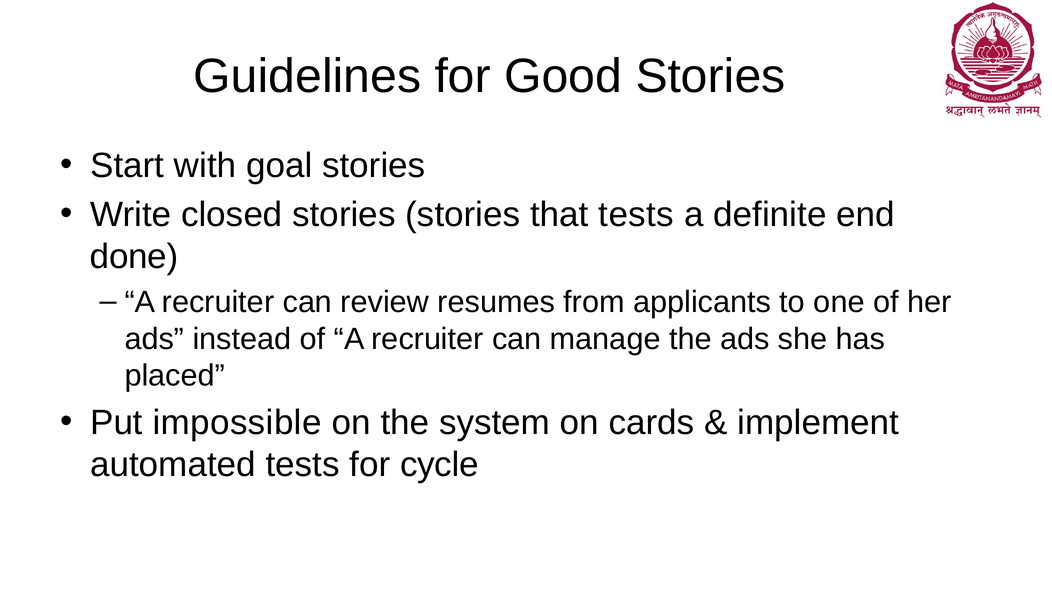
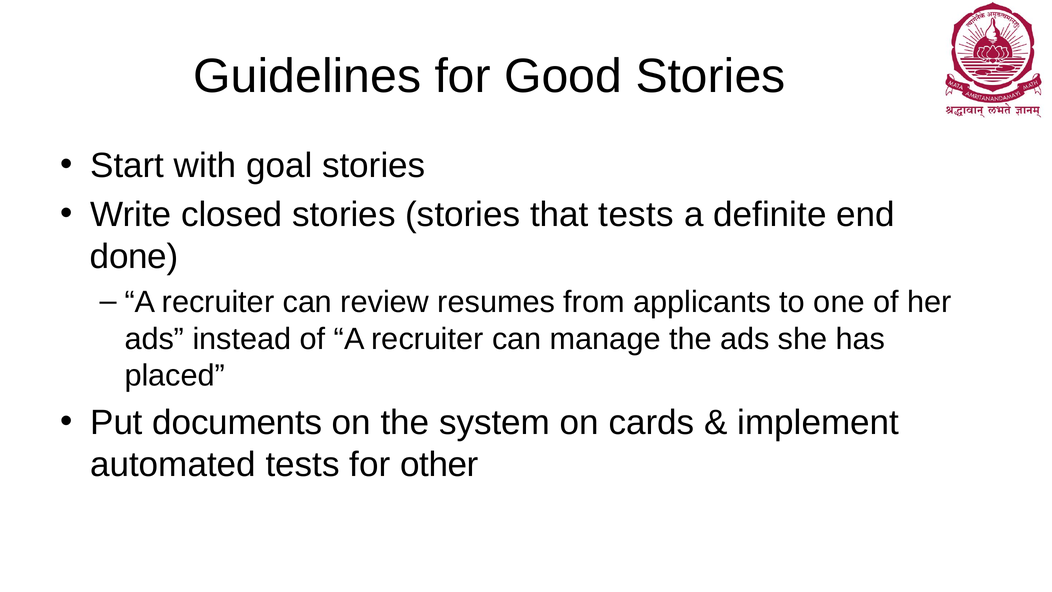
impossible: impossible -> documents
cycle: cycle -> other
